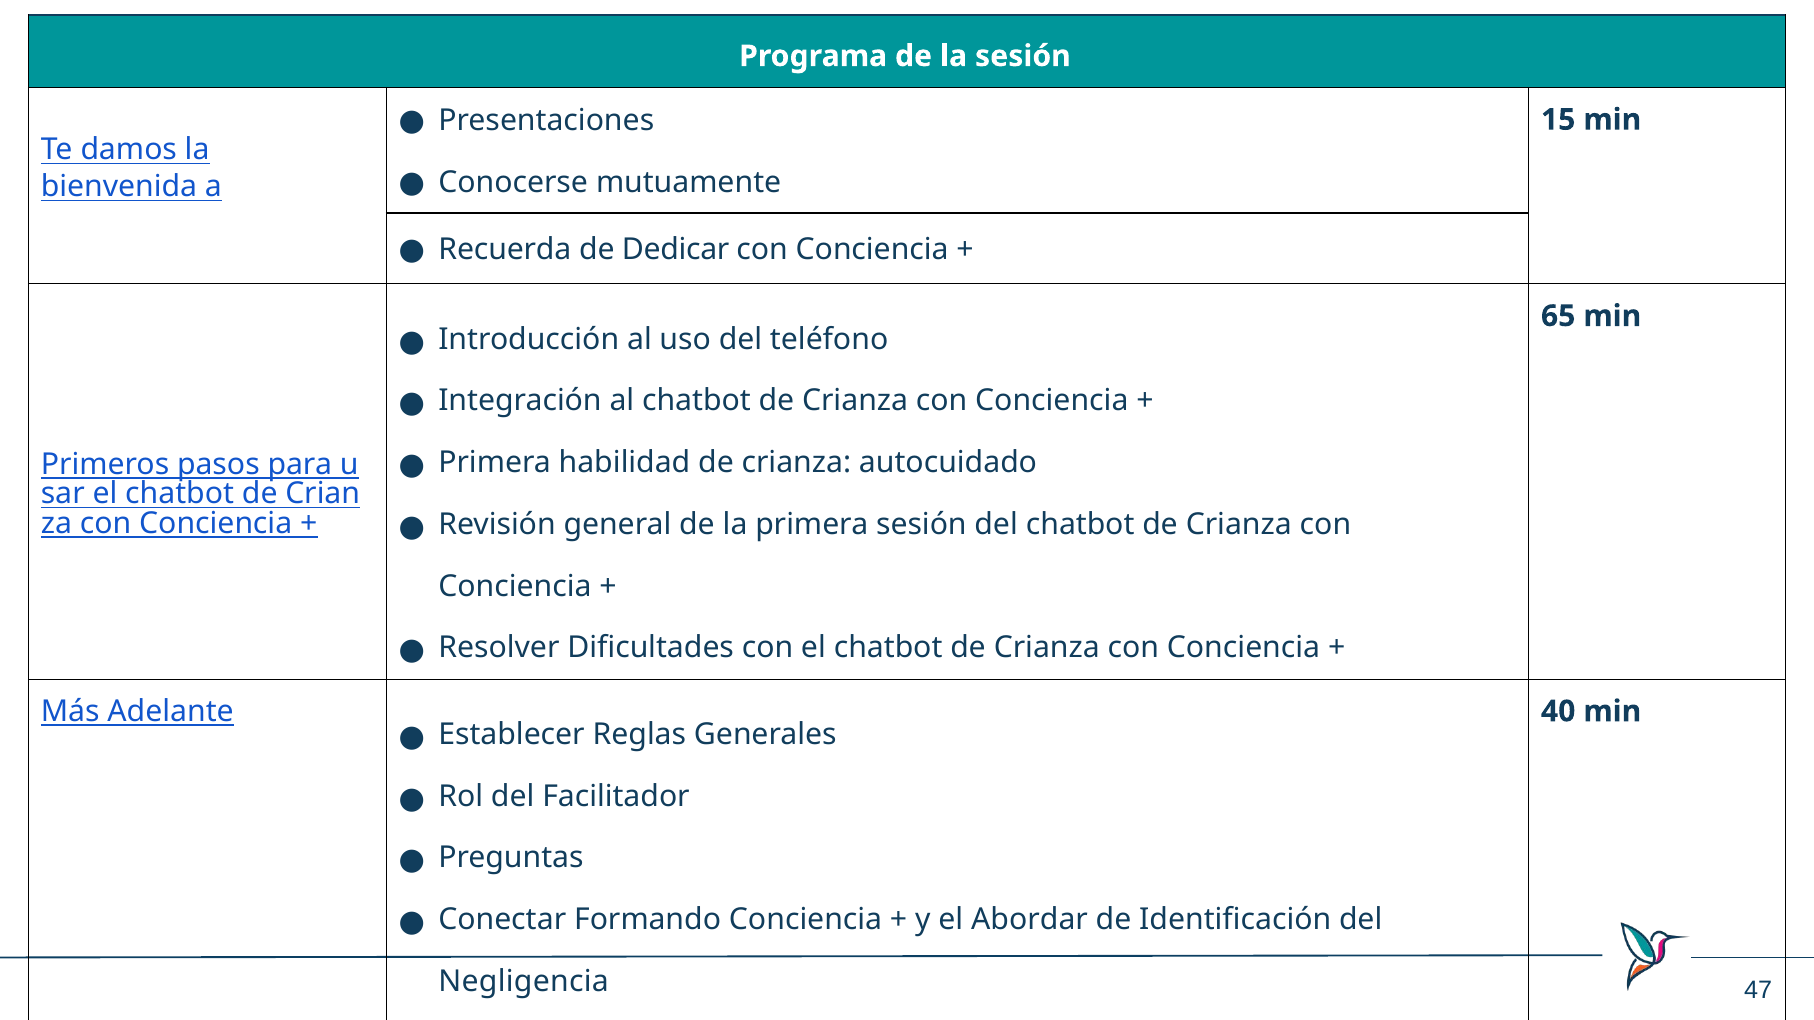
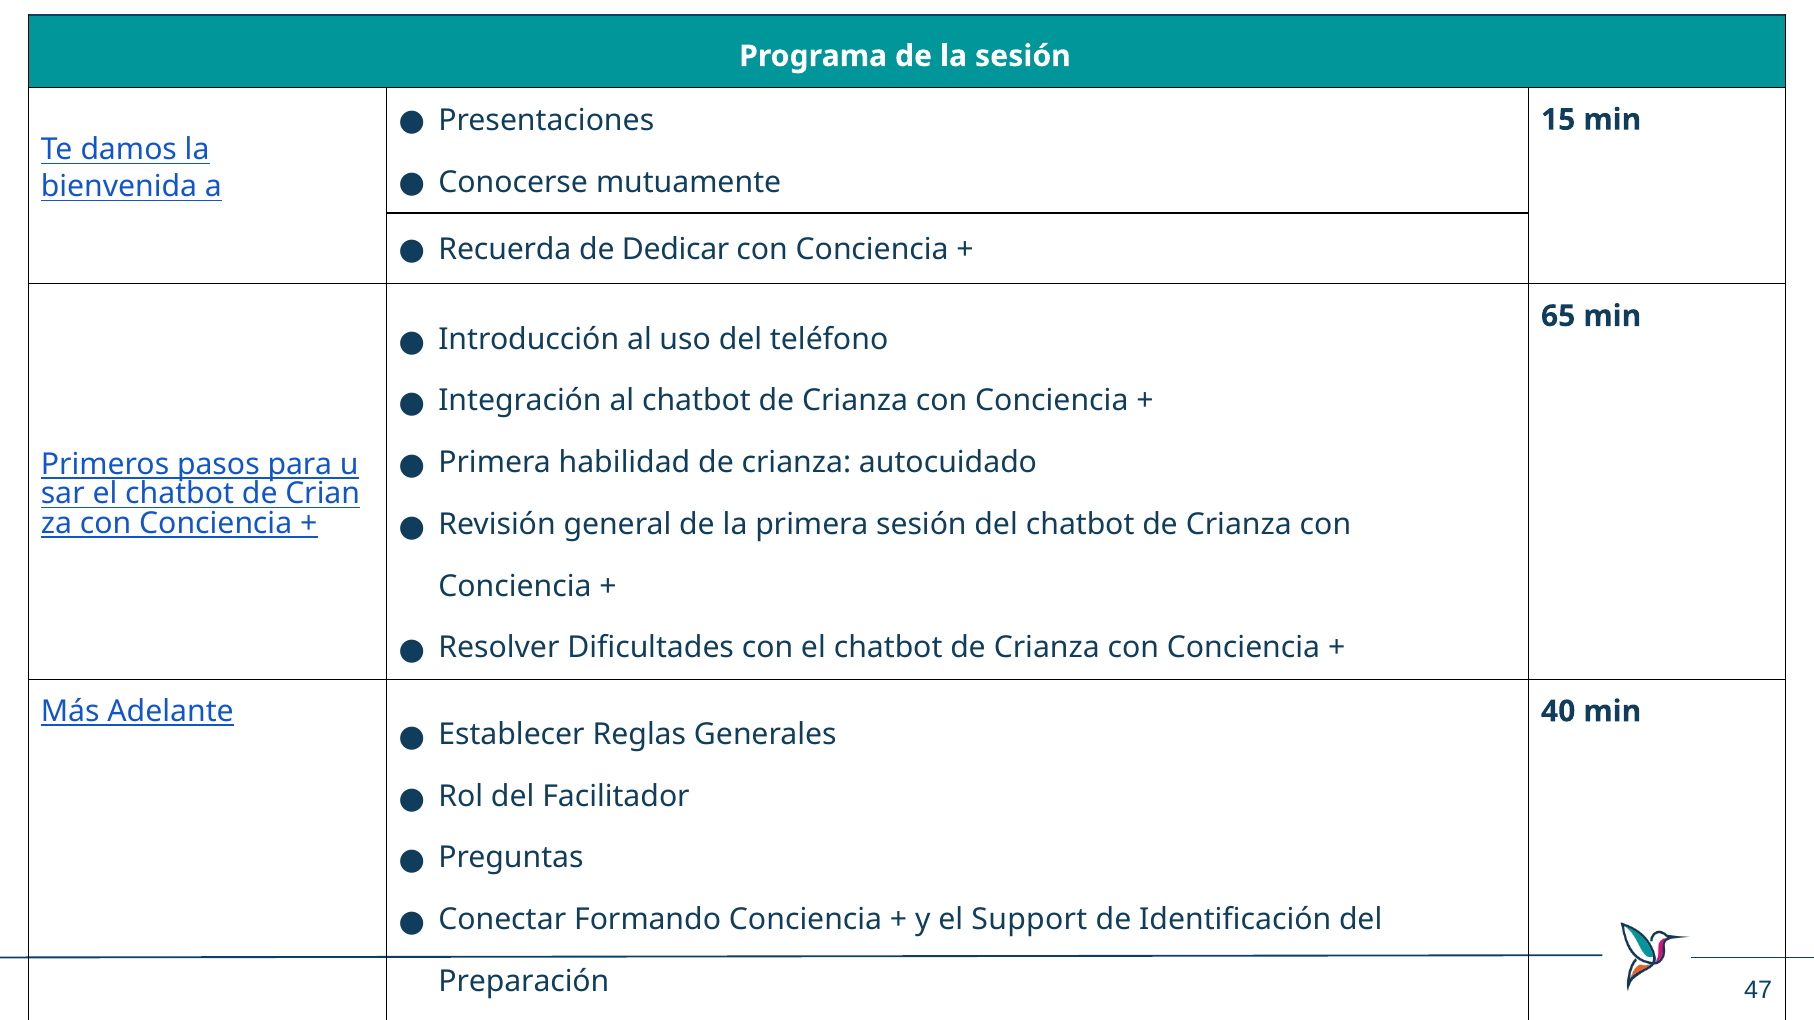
Abordar: Abordar -> Support
Negligencia: Negligencia -> Preparación
